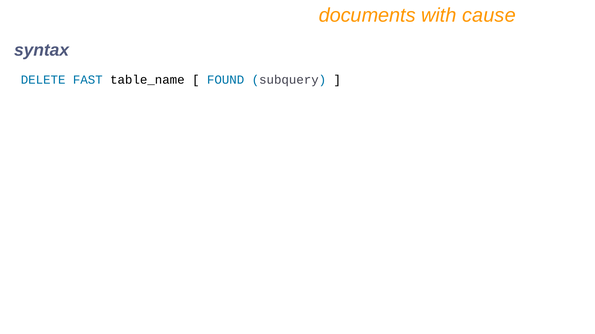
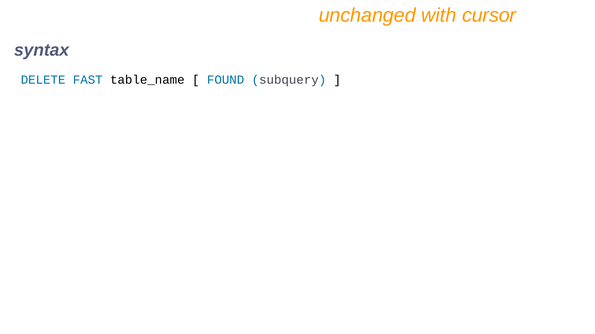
documents: documents -> unchanged
cause: cause -> cursor
